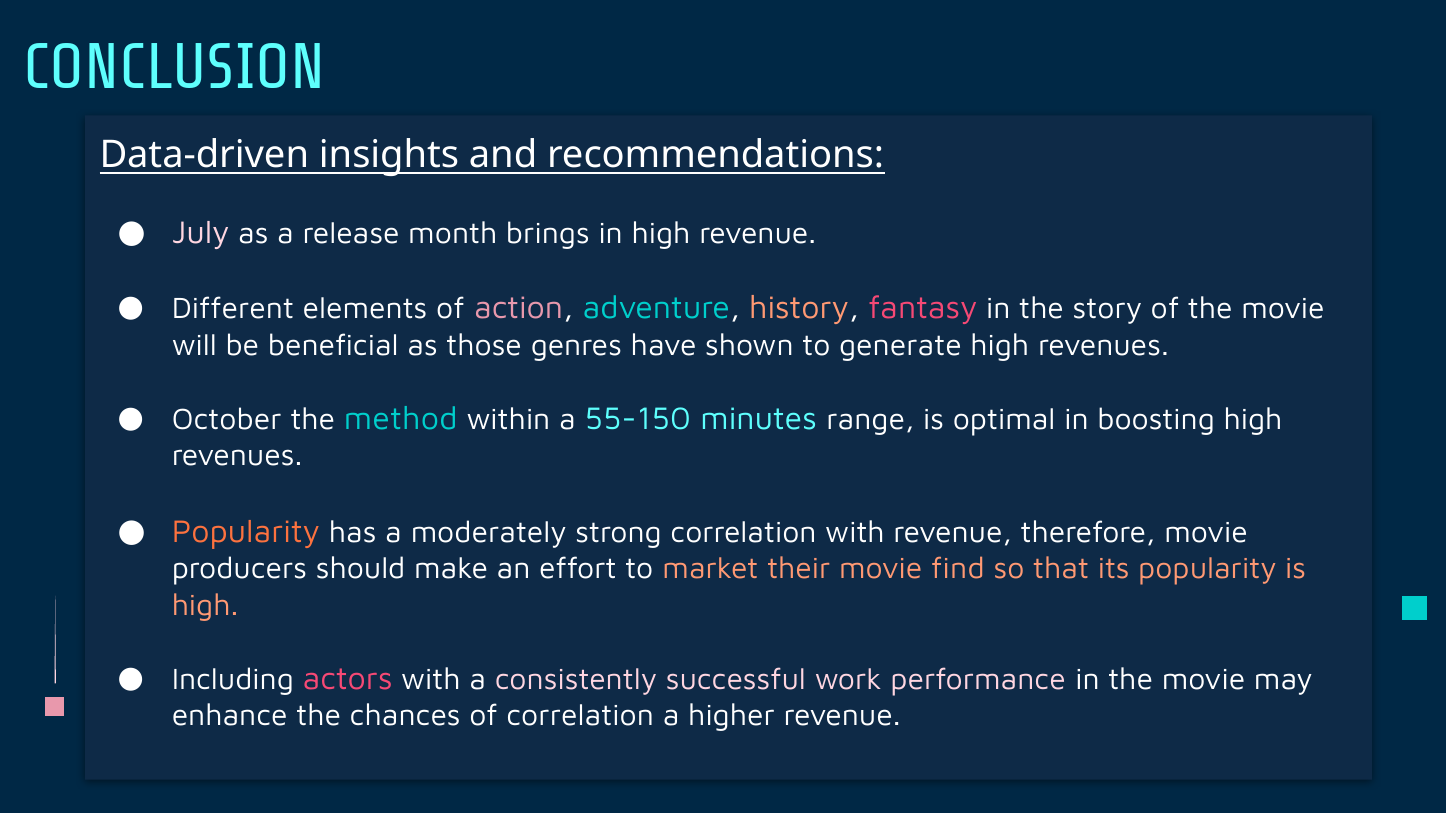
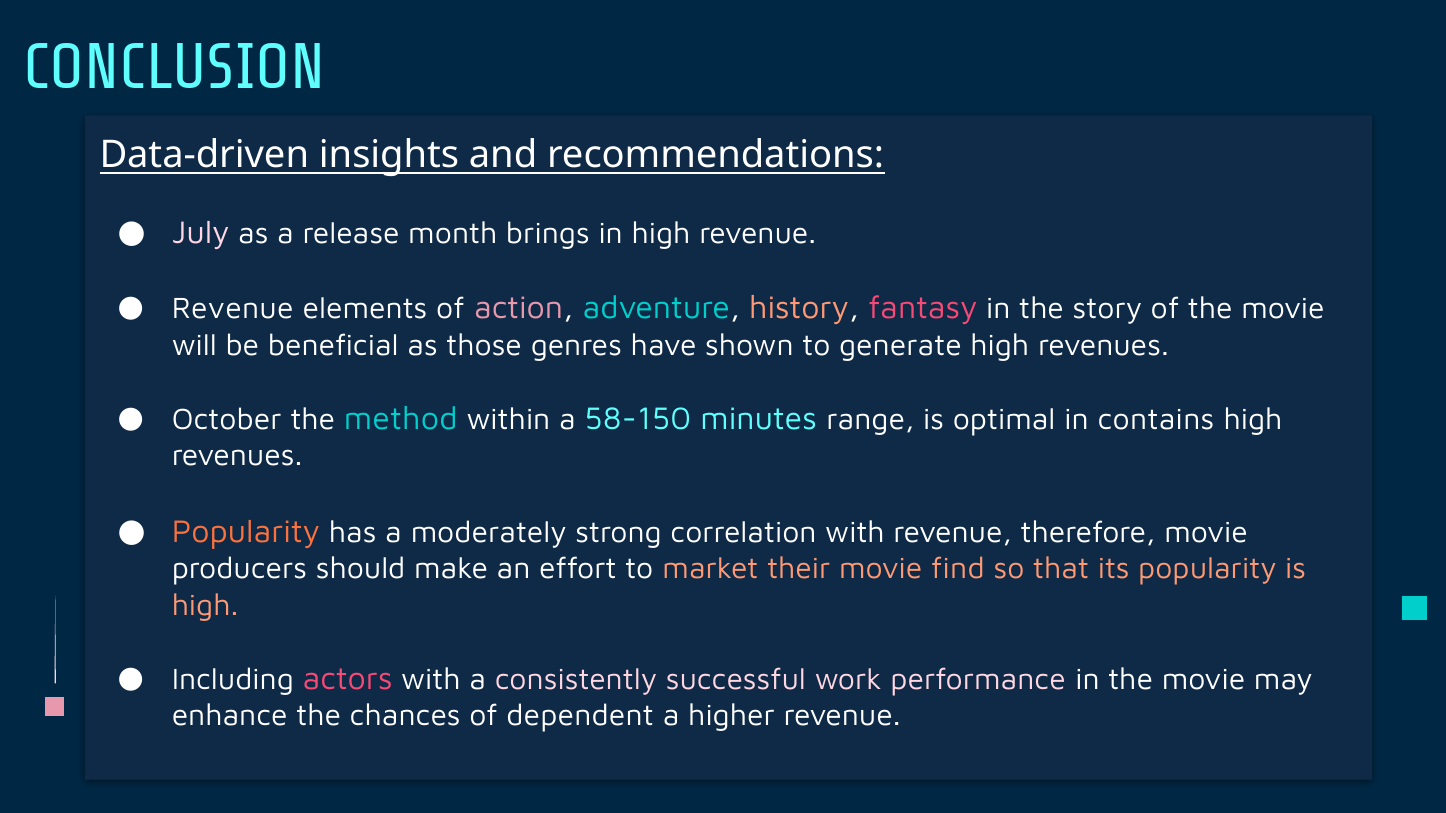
Different at (233, 309): Different -> Revenue
55-150: 55-150 -> 58-150
boosting: boosting -> contains
of correlation: correlation -> dependent
